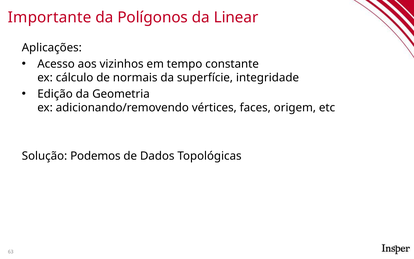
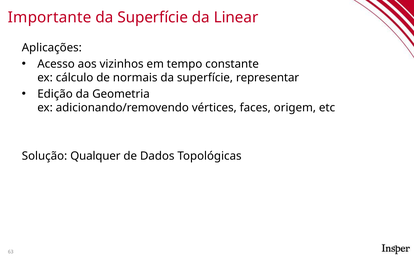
Polígonos at (153, 17): Polígonos -> Superfície
integridade: integridade -> representar
Podemos: Podemos -> Qualquer
